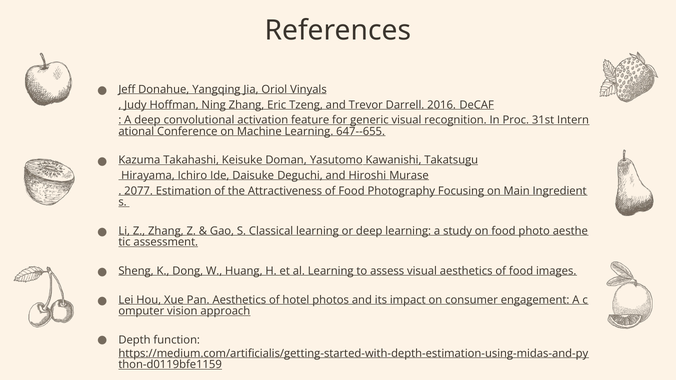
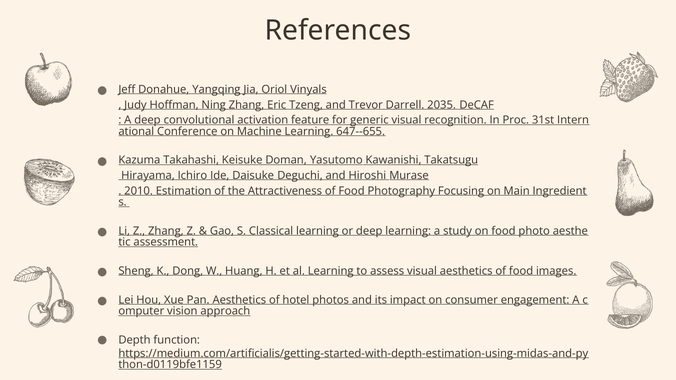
2016: 2016 -> 2035
2077: 2077 -> 2010
